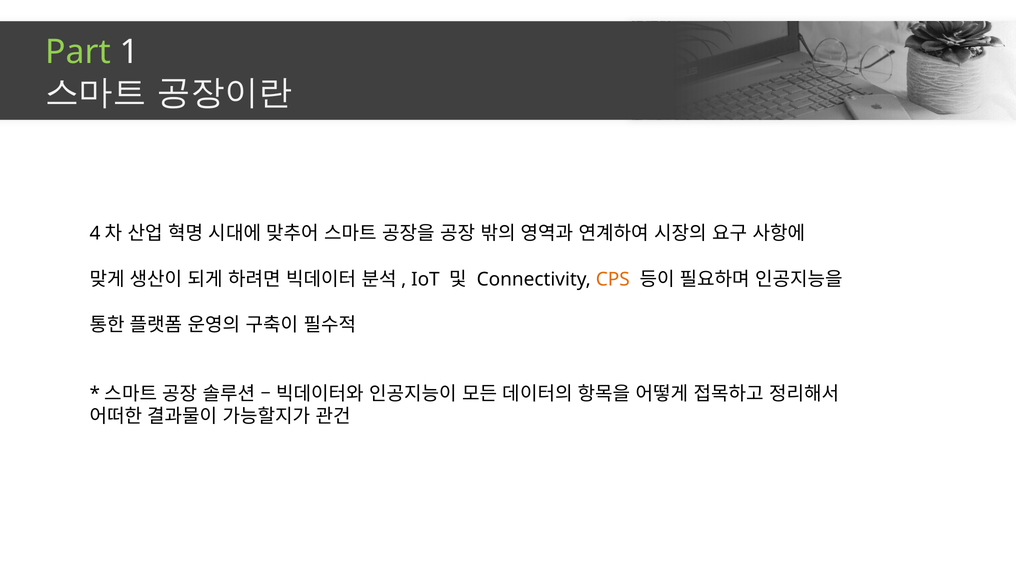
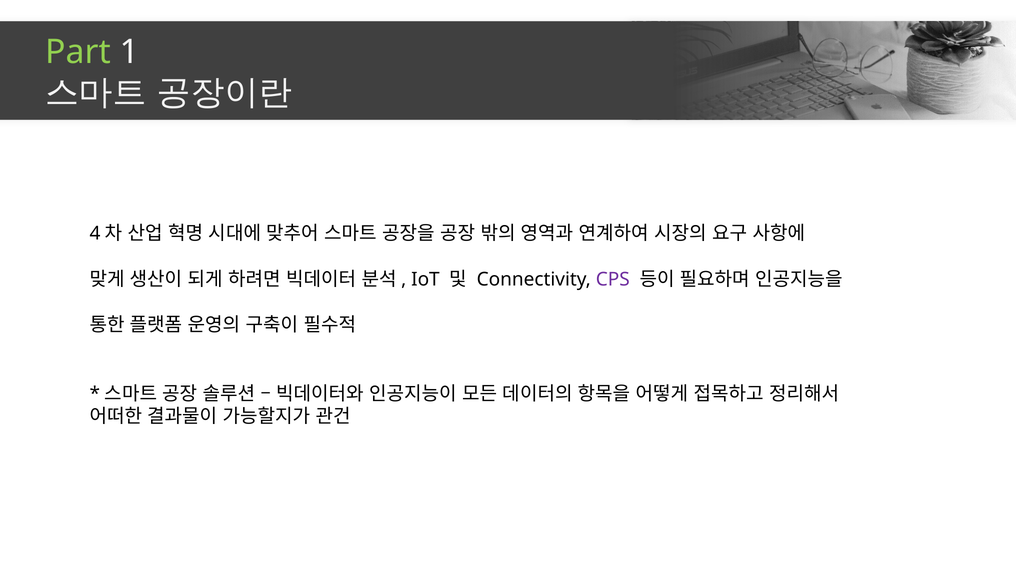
CPS colour: orange -> purple
